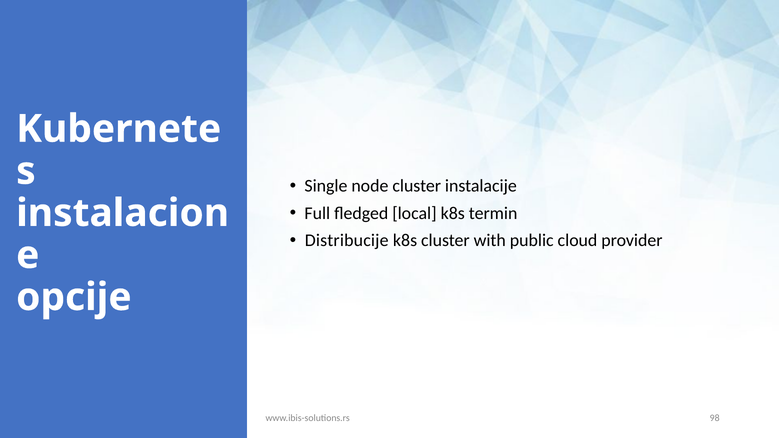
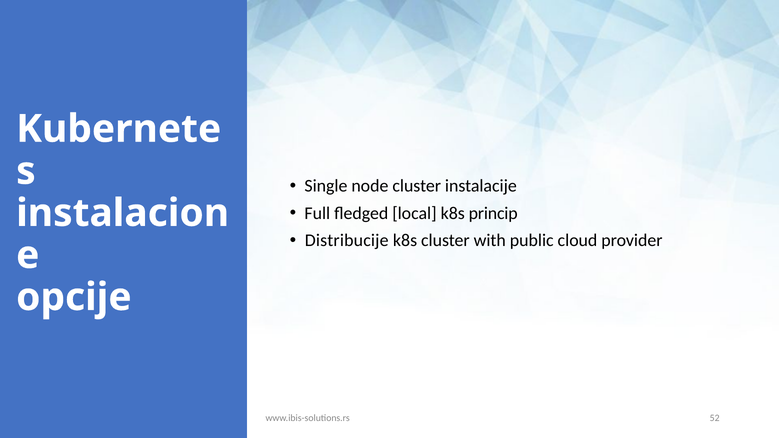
termin: termin -> princip
98: 98 -> 52
